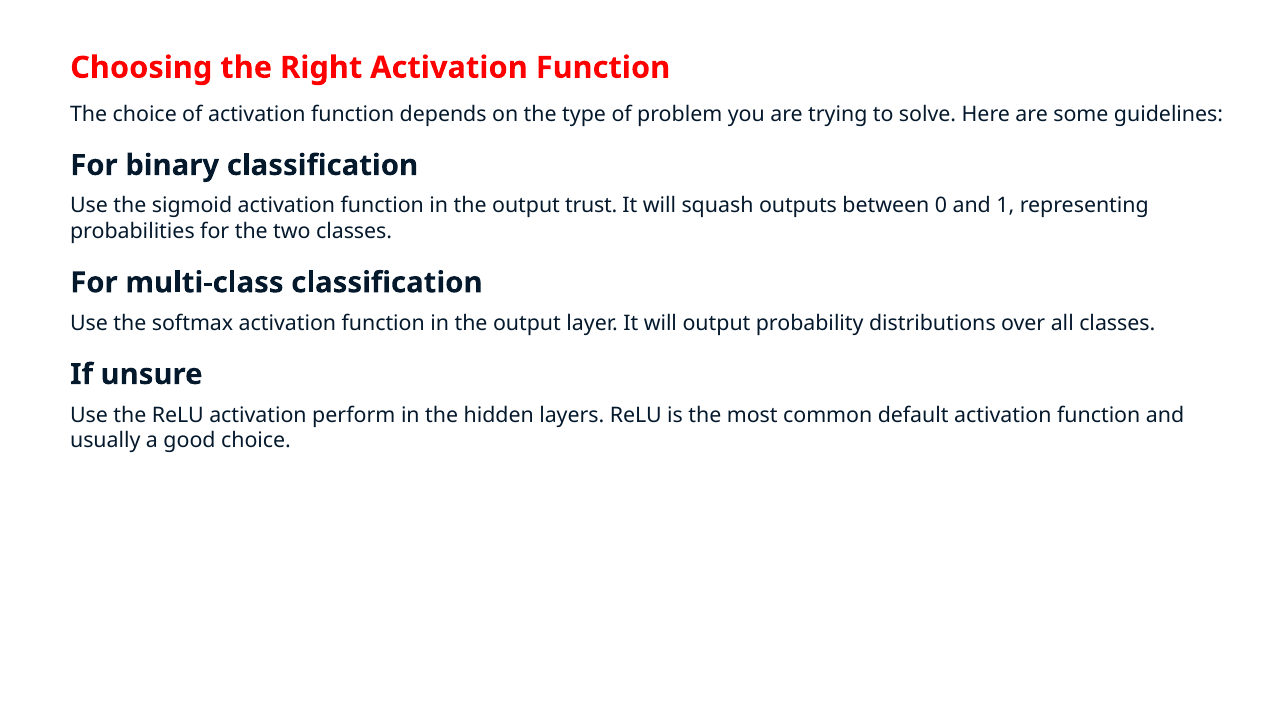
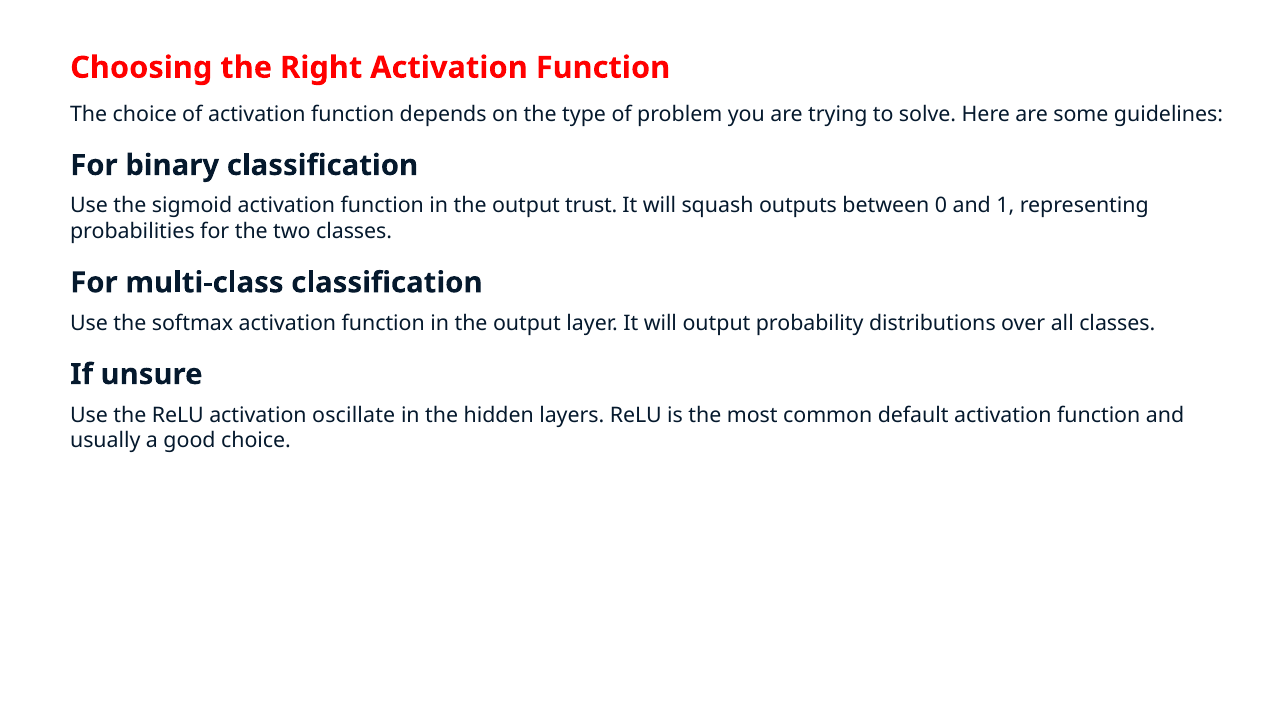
perform: perform -> oscillate
